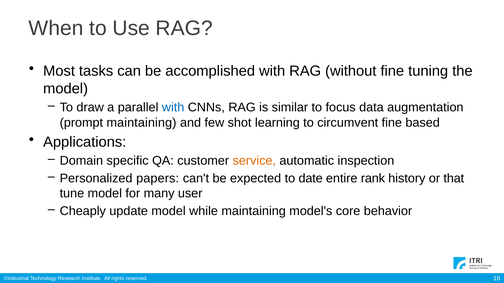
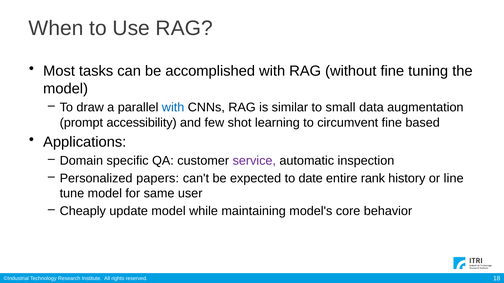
focus: focus -> small
prompt maintaining: maintaining -> accessibility
service colour: orange -> purple
that: that -> line
many: many -> same
